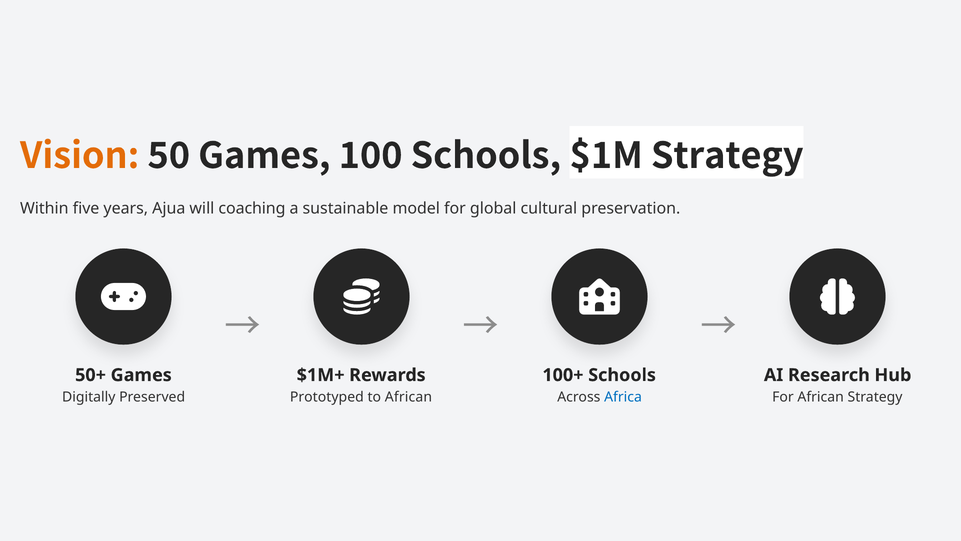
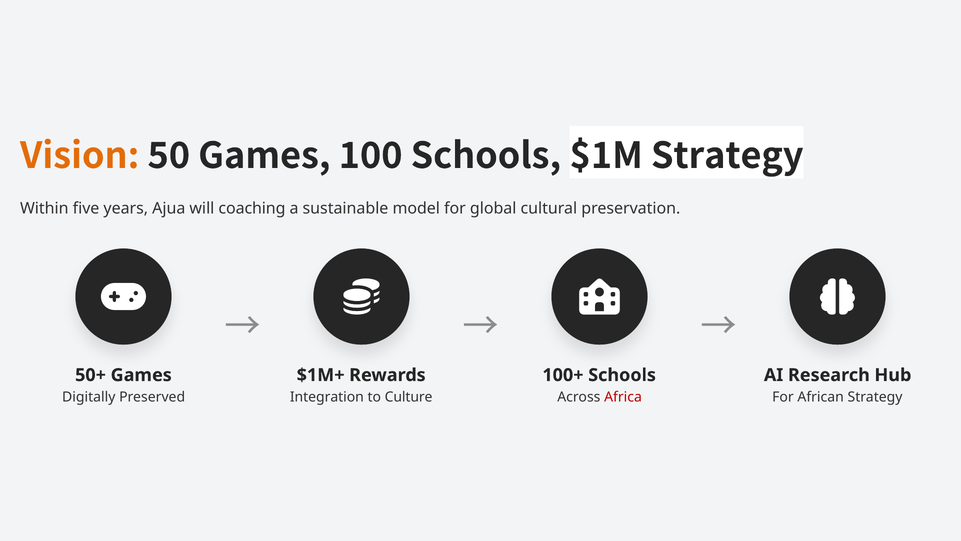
Prototyped: Prototyped -> Integration
to African: African -> Culture
Africa colour: blue -> red
